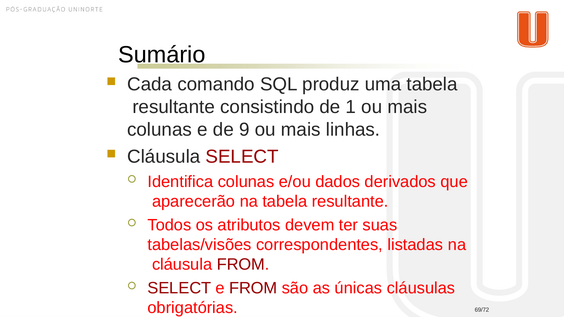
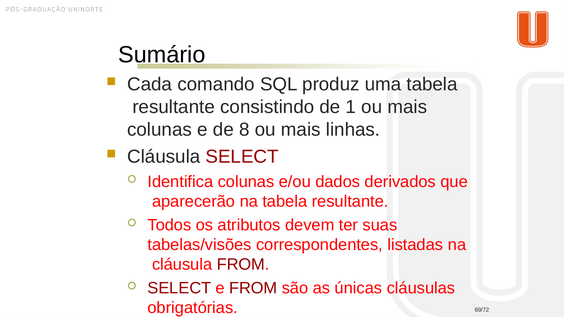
9: 9 -> 8
